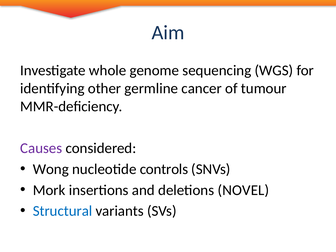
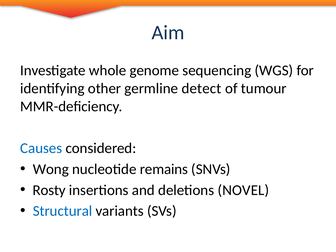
cancer: cancer -> detect
Causes colour: purple -> blue
controls: controls -> remains
Mork: Mork -> Rosty
